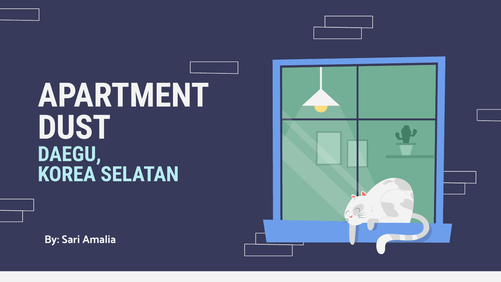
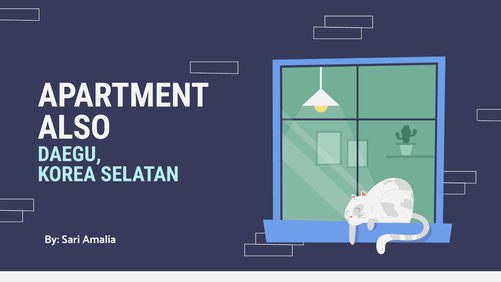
DUST: DUST -> ALSO
